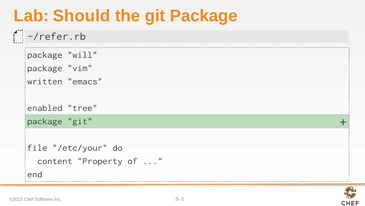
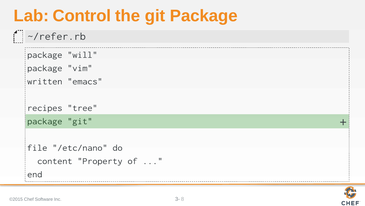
Should: Should -> Control
enabled: enabled -> recipes
/etc/your: /etc/your -> /etc/nano
